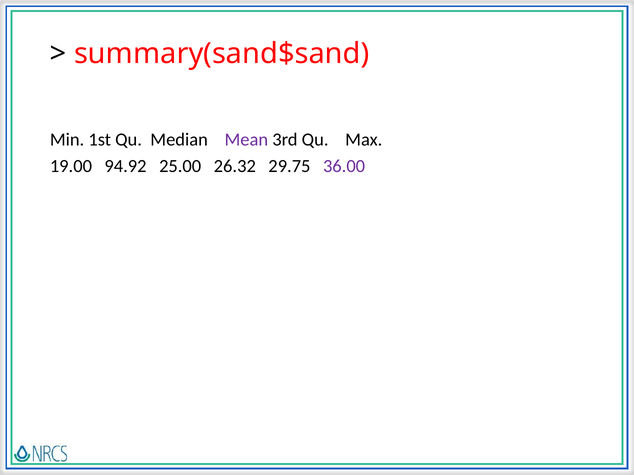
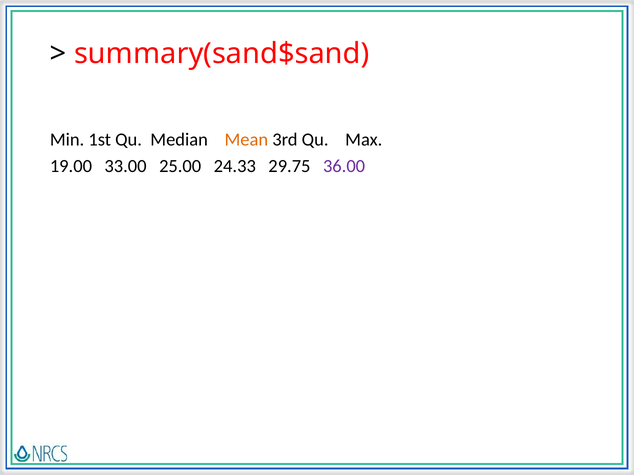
Mean colour: purple -> orange
94.92: 94.92 -> 33.00
26.32: 26.32 -> 24.33
